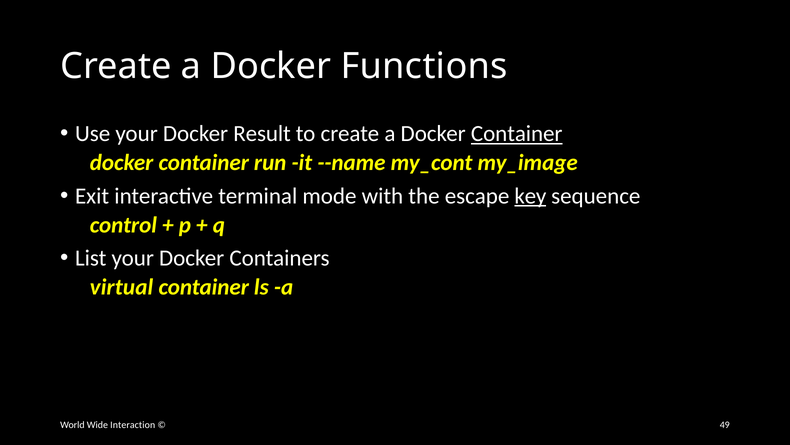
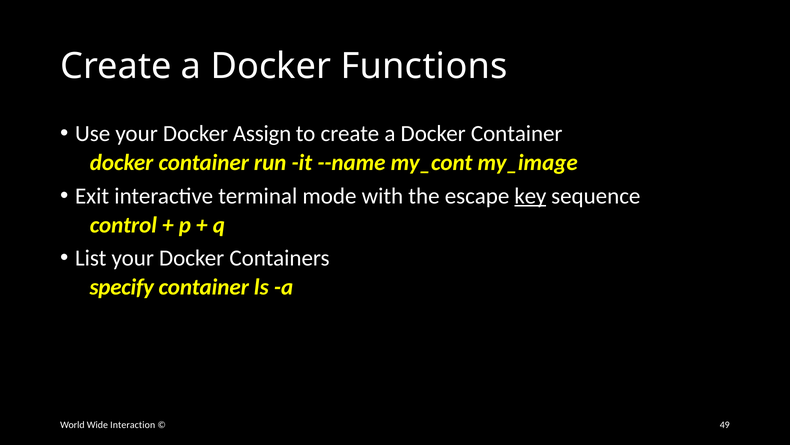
Result: Result -> Assign
Container at (517, 134) underline: present -> none
virtual: virtual -> specify
